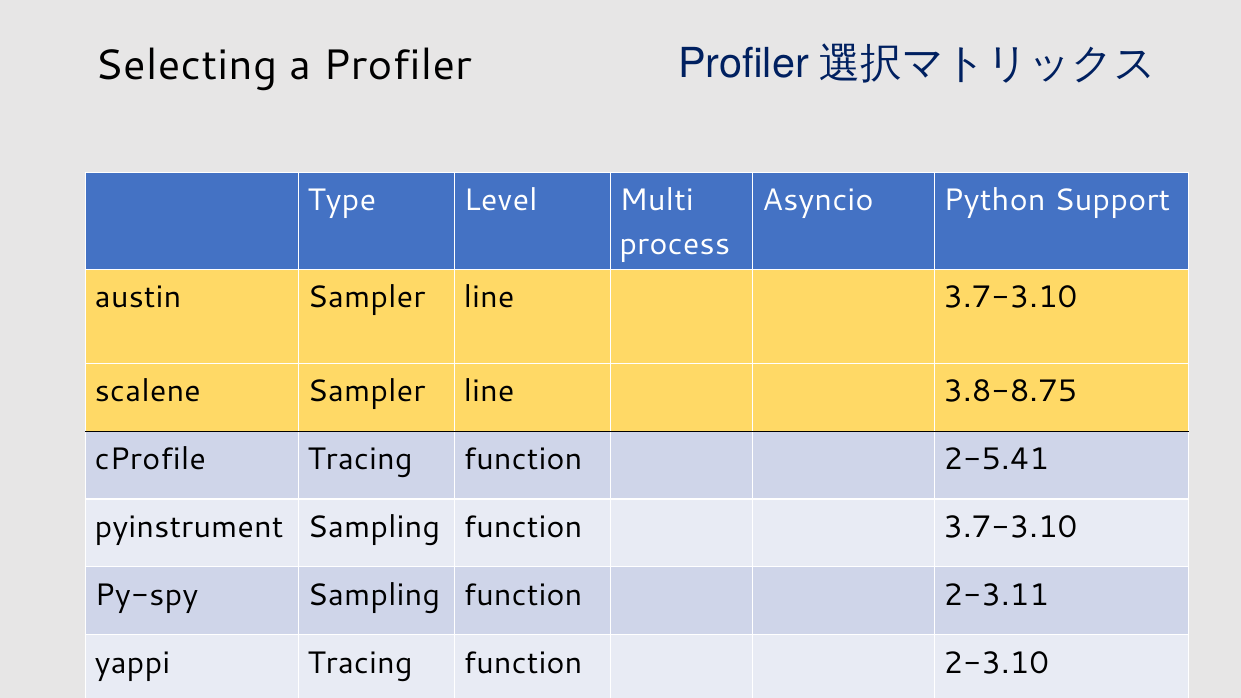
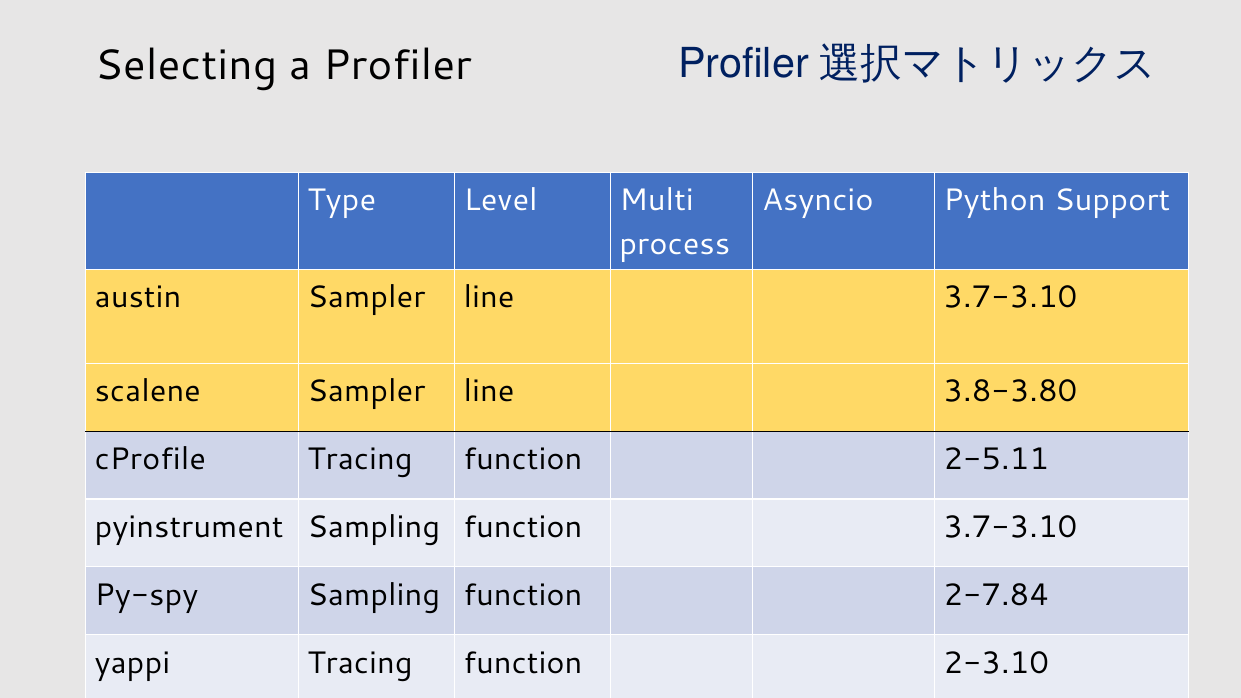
3.8-8.75: 3.8-8.75 -> 3.8-3.80
2-5.41: 2-5.41 -> 2-5.11
2-3.11: 2-3.11 -> 2-7.84
